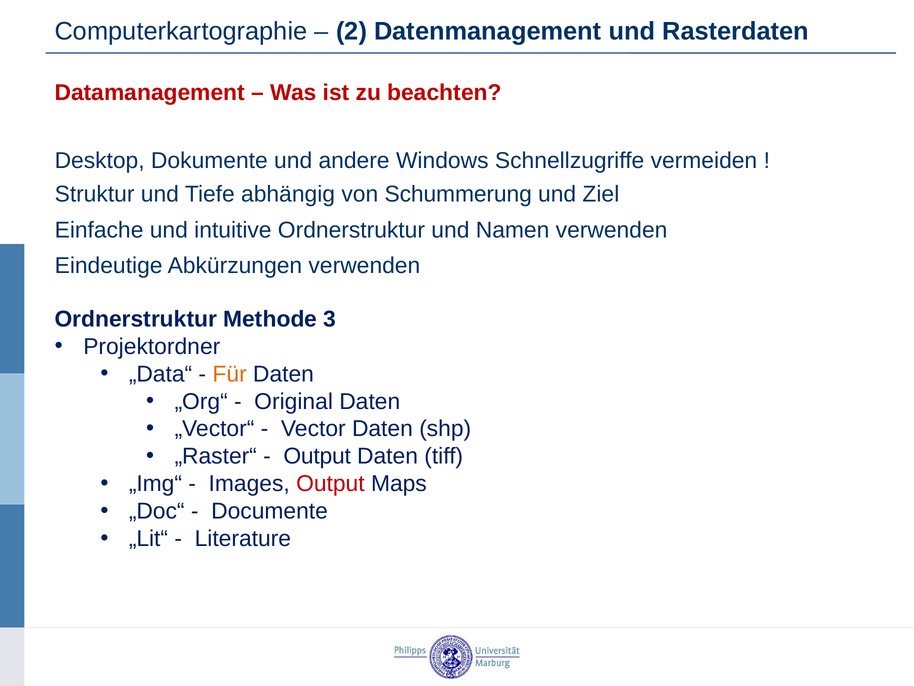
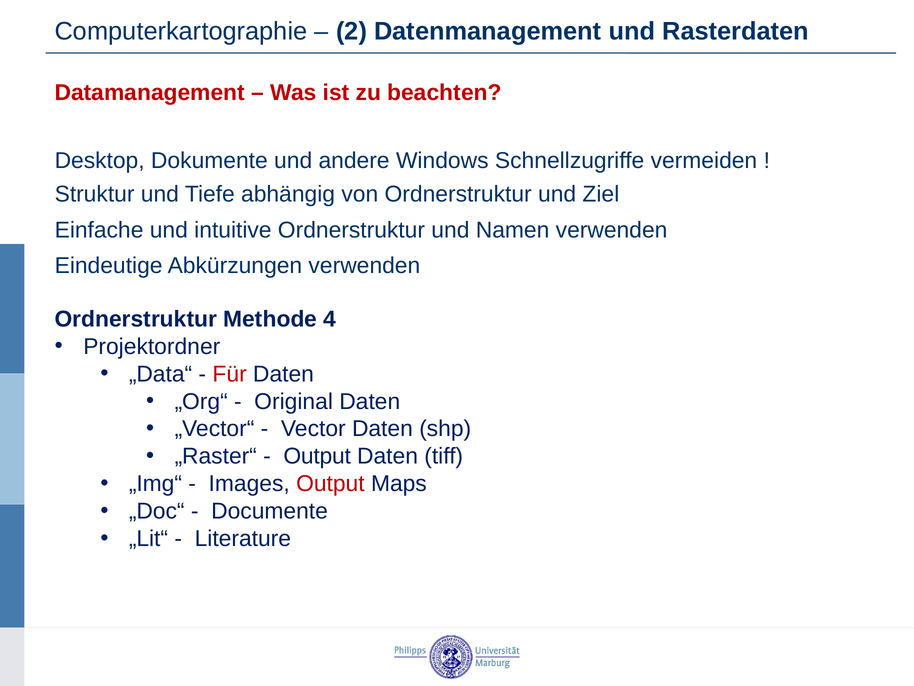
von Schummerung: Schummerung -> Ordnerstruktur
3: 3 -> 4
Für colour: orange -> red
